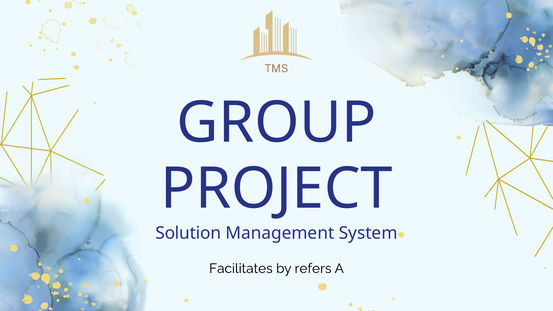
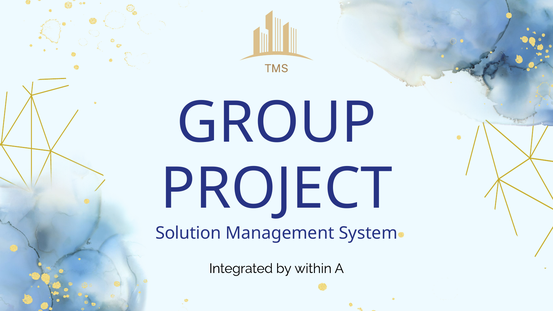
Facilitates: Facilitates -> Integrated
refers: refers -> within
